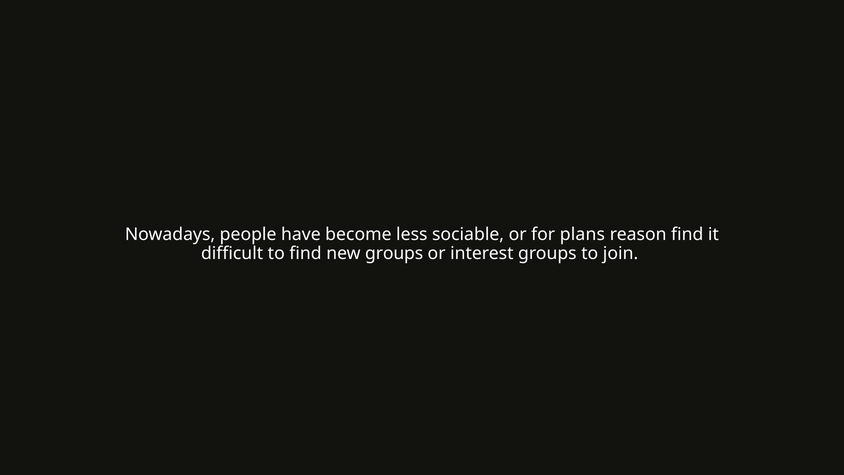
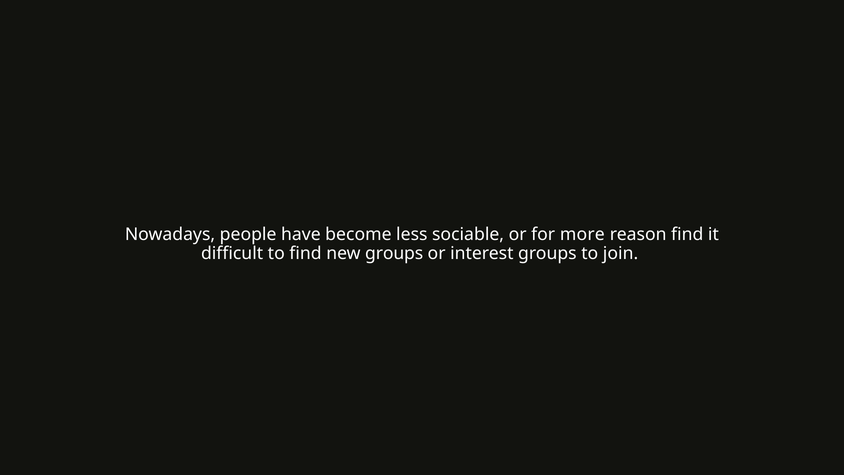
plans: plans -> more
